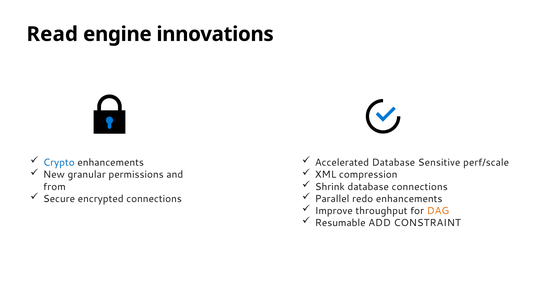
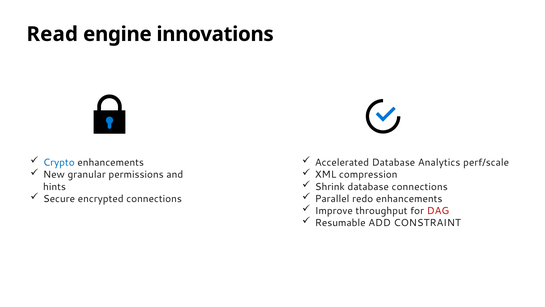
Sensitive: Sensitive -> Analytics
from: from -> hints
DAG colour: orange -> red
